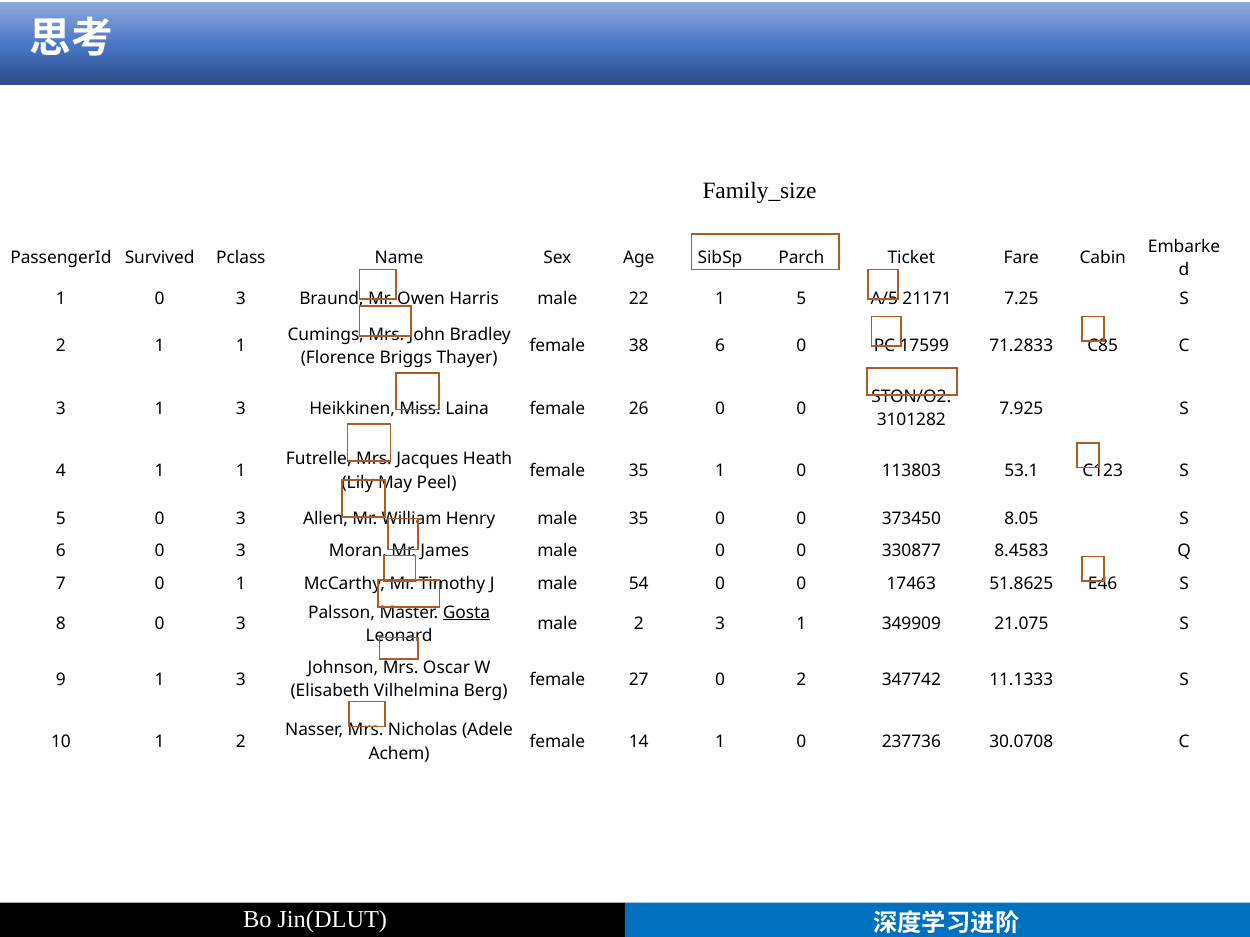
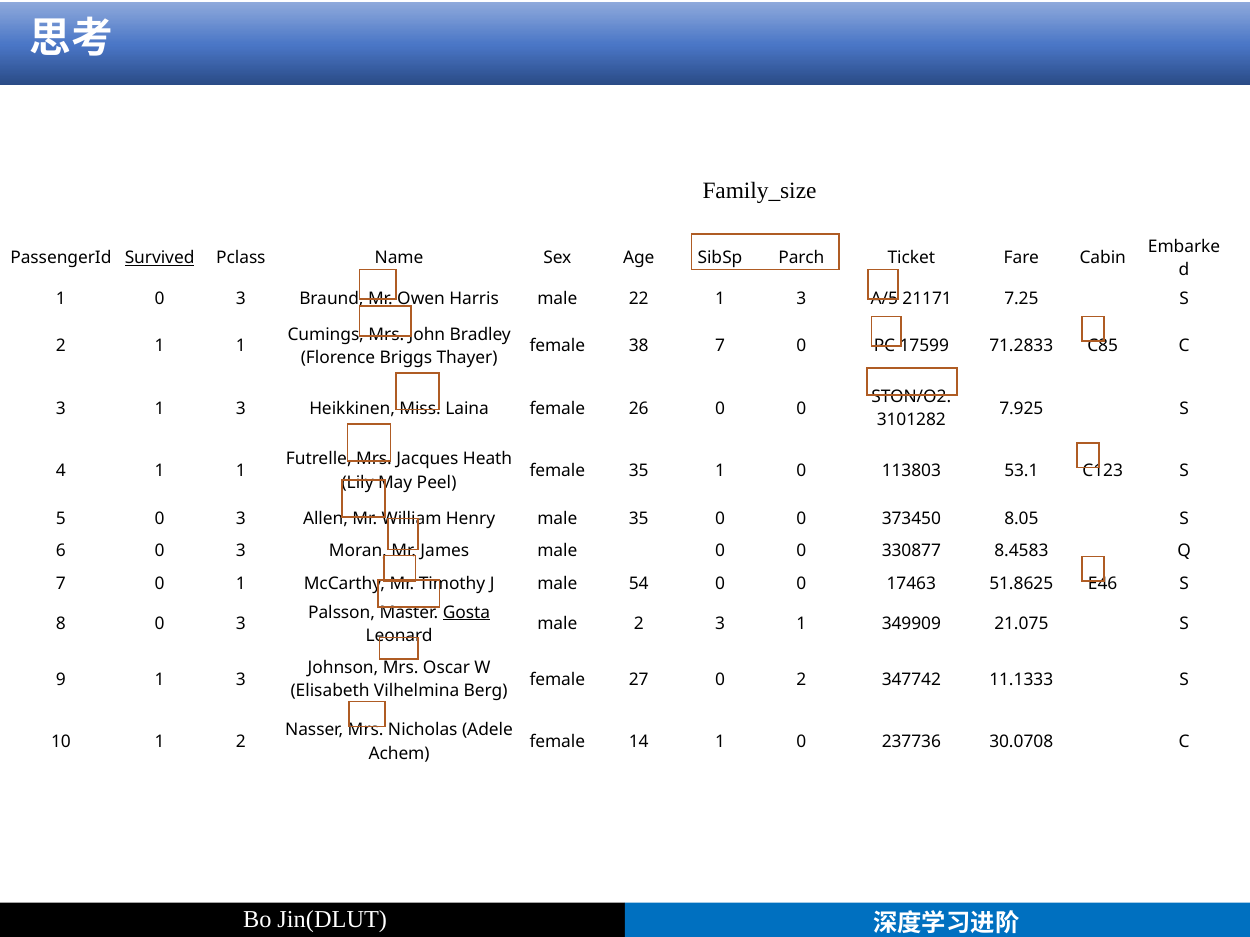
Survived underline: none -> present
22 1 5: 5 -> 3
38 6: 6 -> 7
